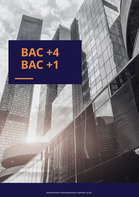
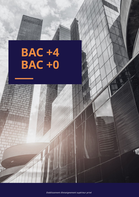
+1: +1 -> +0
